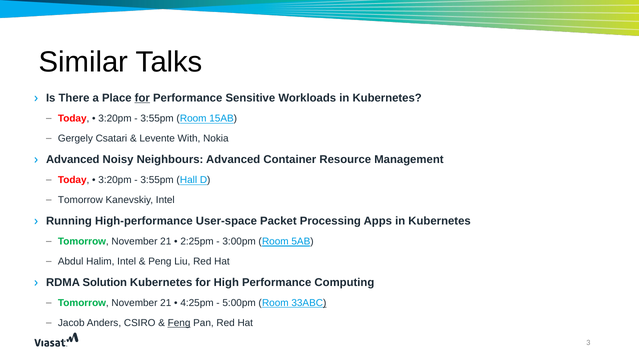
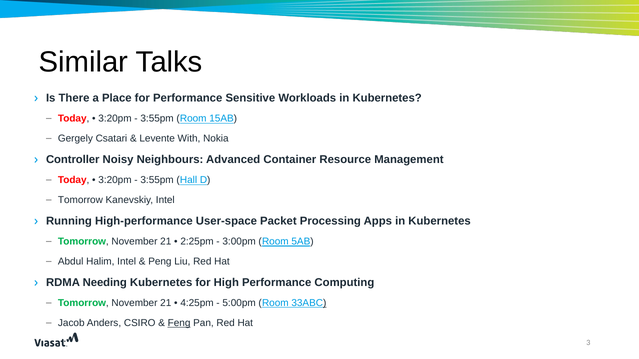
for at (142, 98) underline: present -> none
Advanced at (73, 160): Advanced -> Controller
Solution: Solution -> Needing
